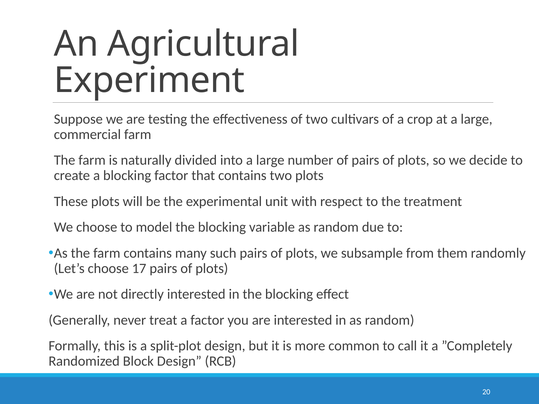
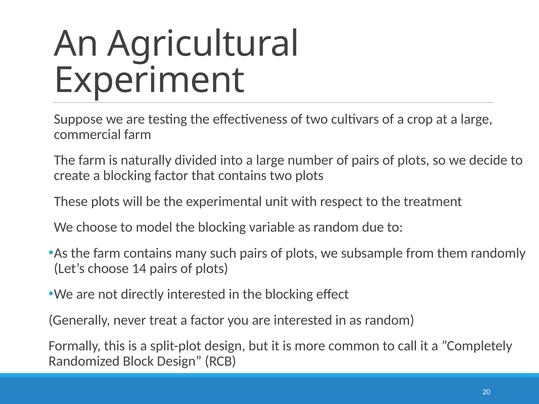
17: 17 -> 14
